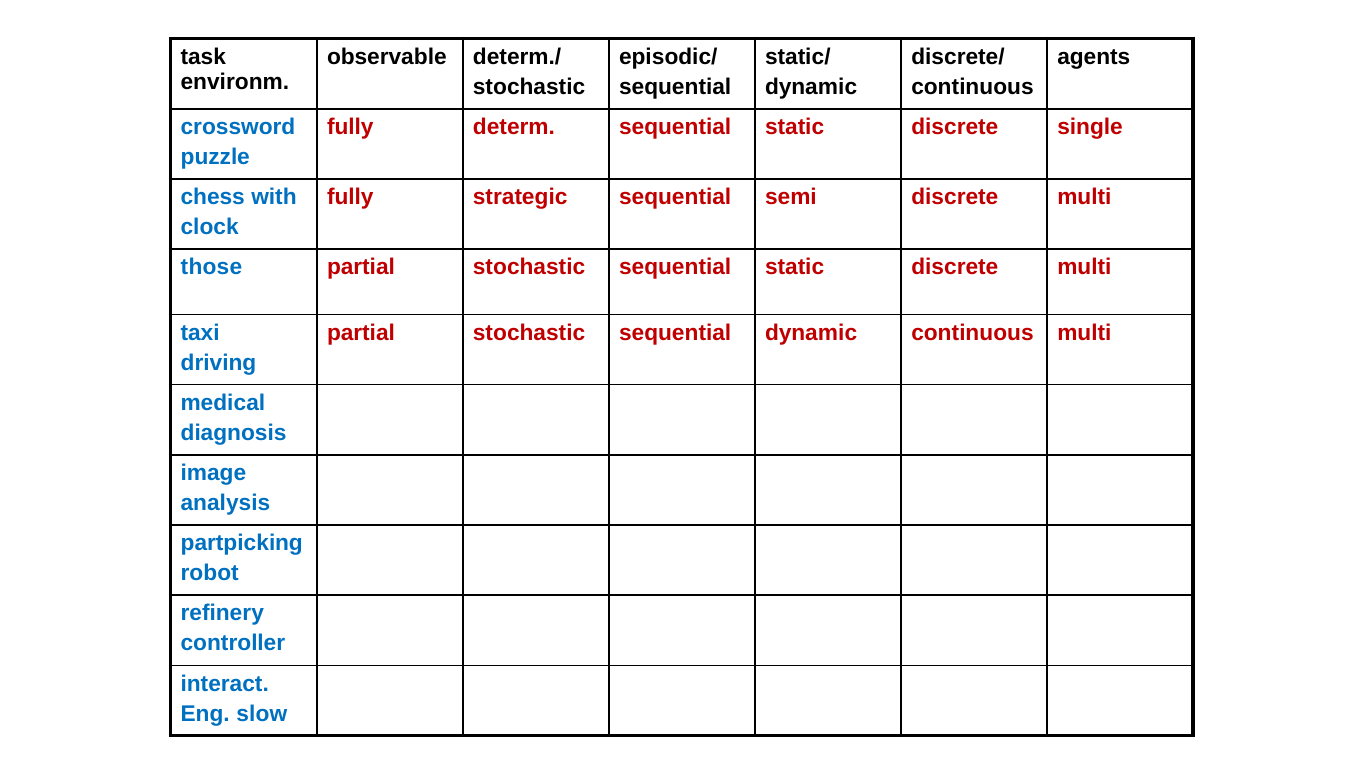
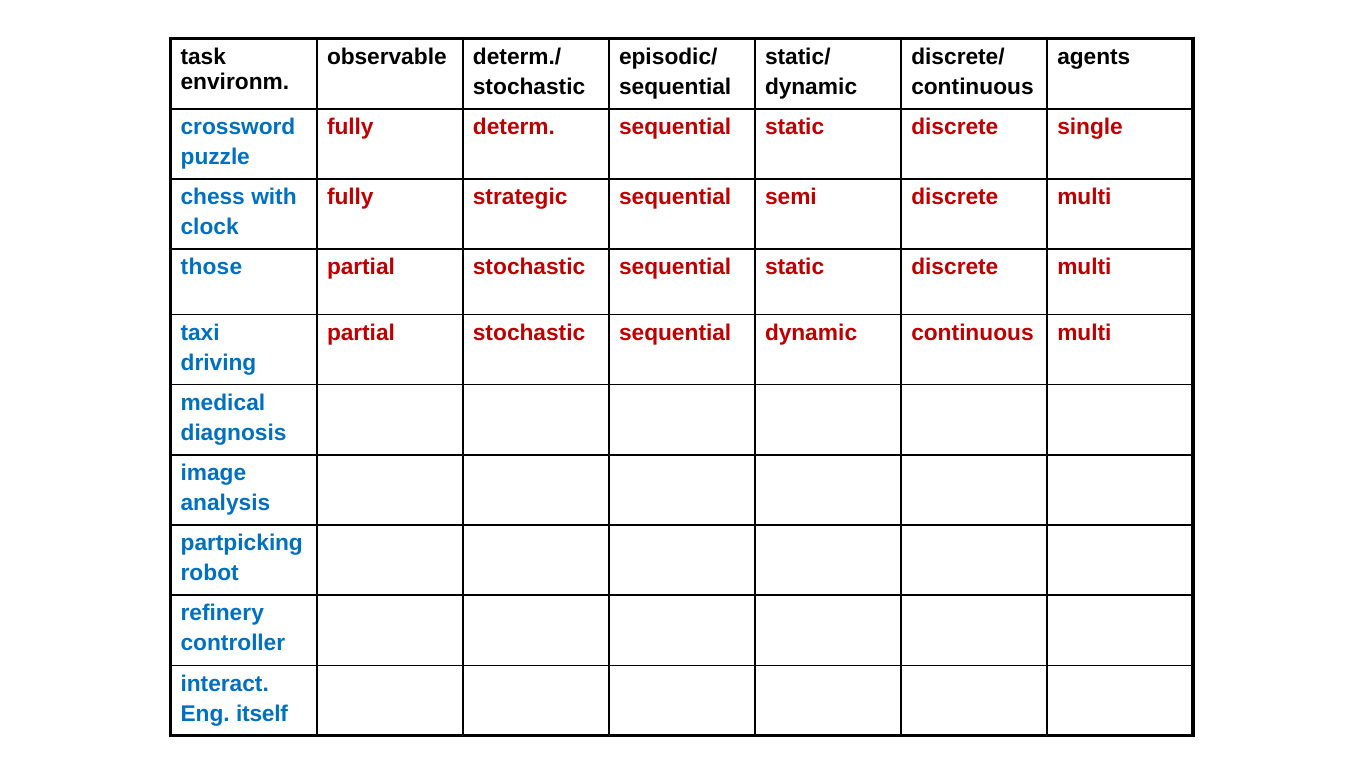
slow: slow -> itself
